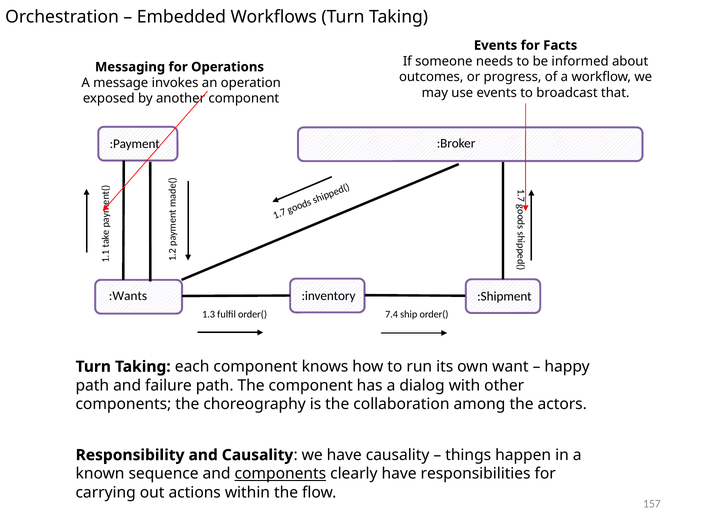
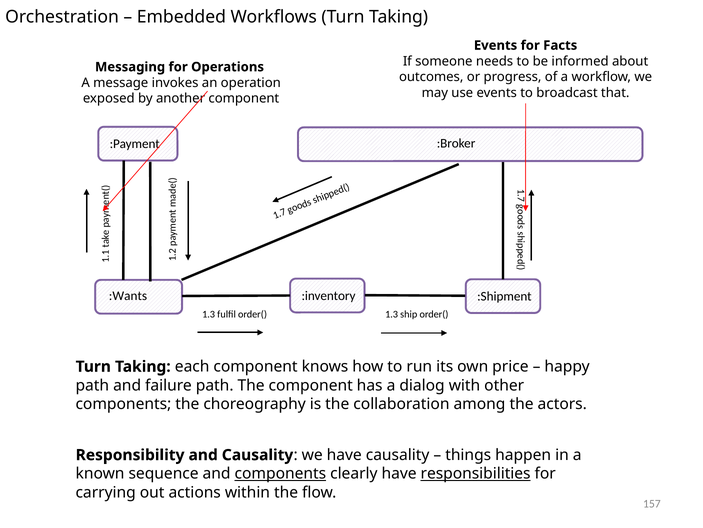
7.4 at (392, 314): 7.4 -> 1.3
want: want -> price
responsibilities underline: none -> present
